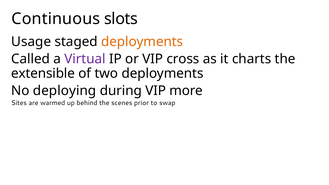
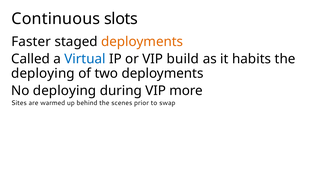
Usage: Usage -> Faster
Virtual colour: purple -> blue
cross: cross -> build
charts: charts -> habits
extensible at (43, 73): extensible -> deploying
